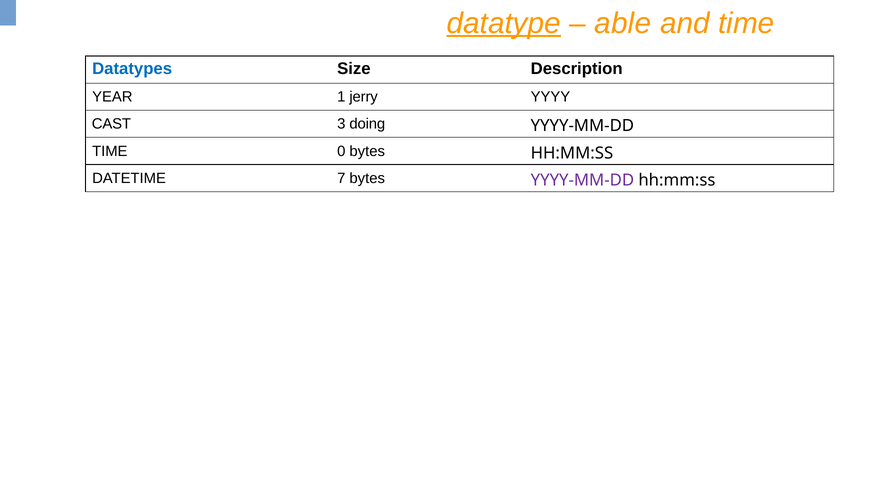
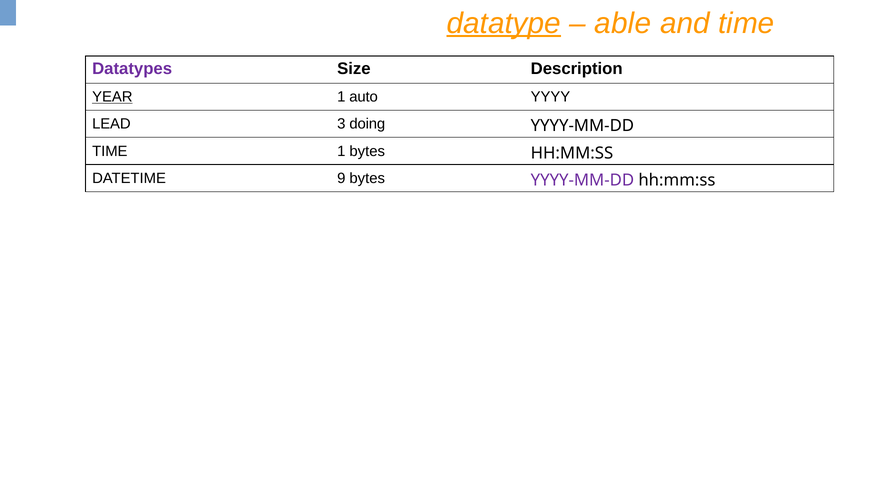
Datatypes colour: blue -> purple
YEAR underline: none -> present
jerry: jerry -> auto
CAST: CAST -> LEAD
TIME 0: 0 -> 1
7: 7 -> 9
